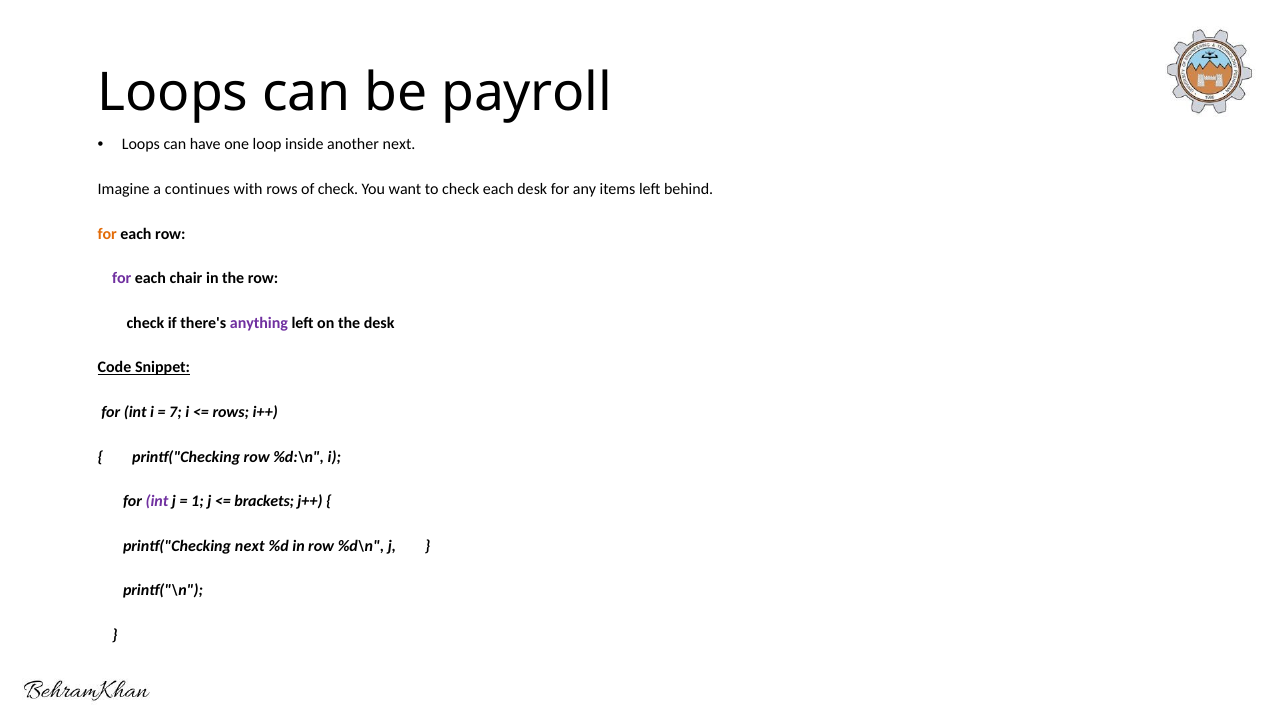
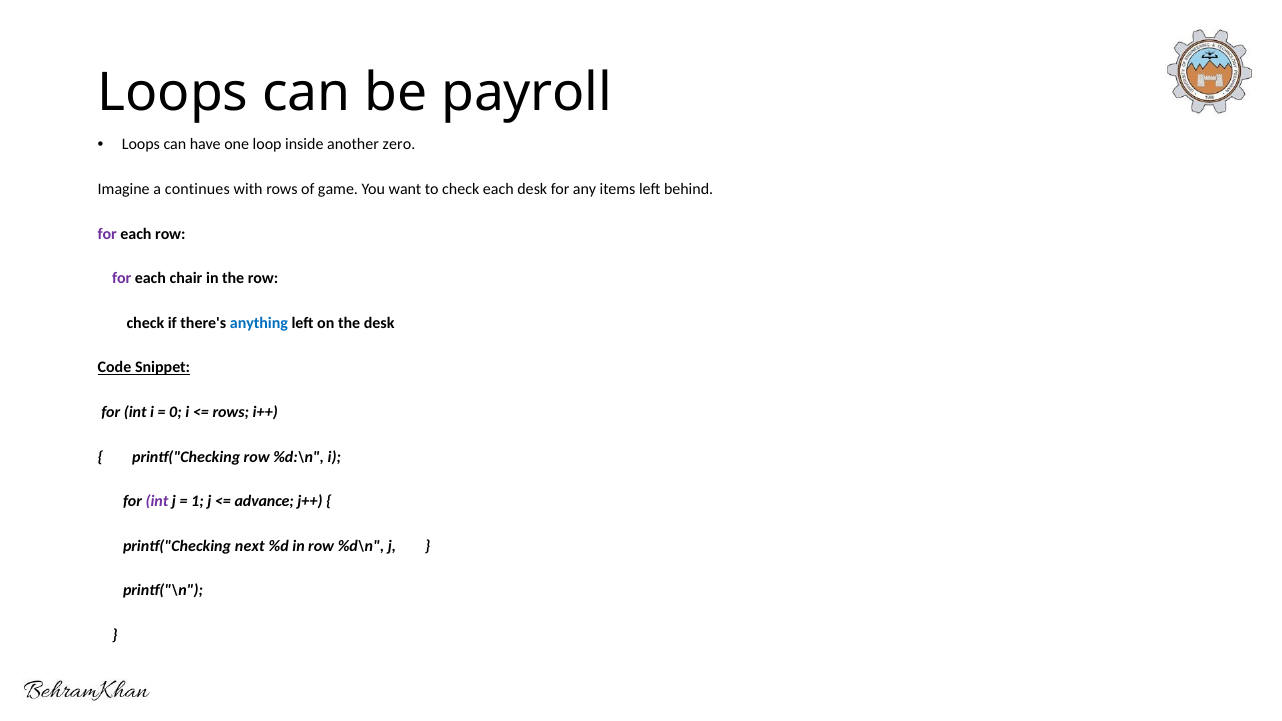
another next: next -> zero
of check: check -> game
for at (107, 234) colour: orange -> purple
anything colour: purple -> blue
7: 7 -> 0
brackets: brackets -> advance
